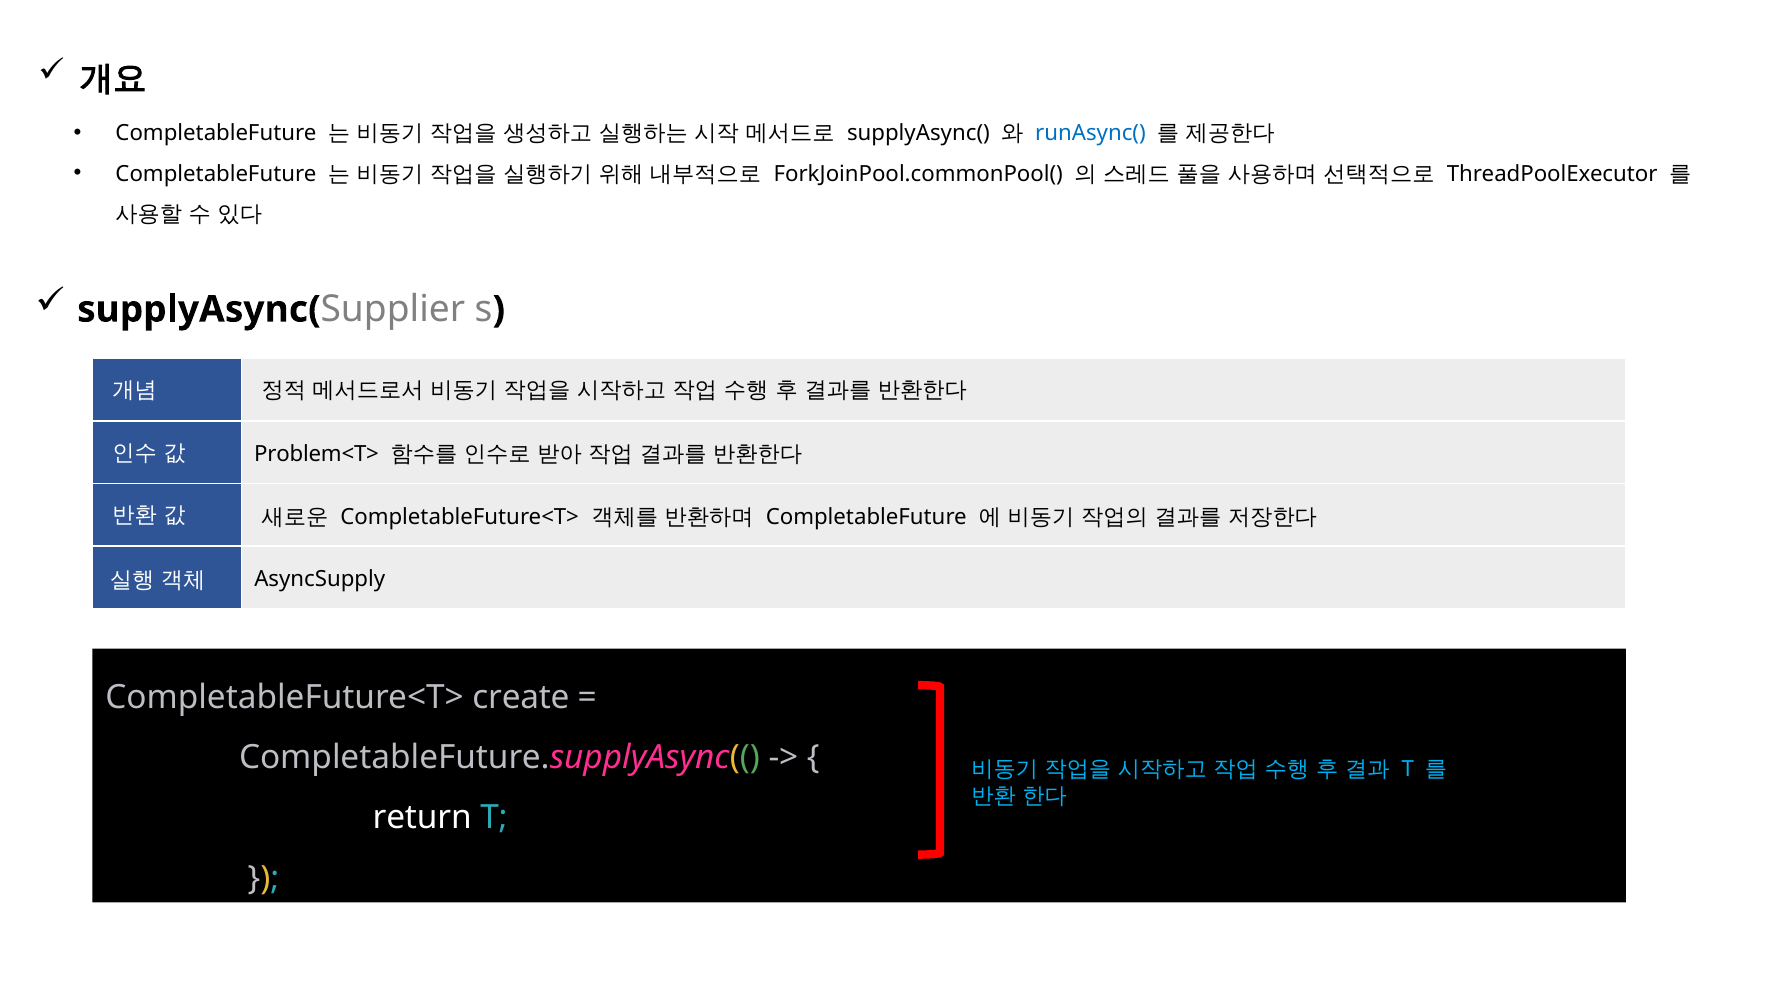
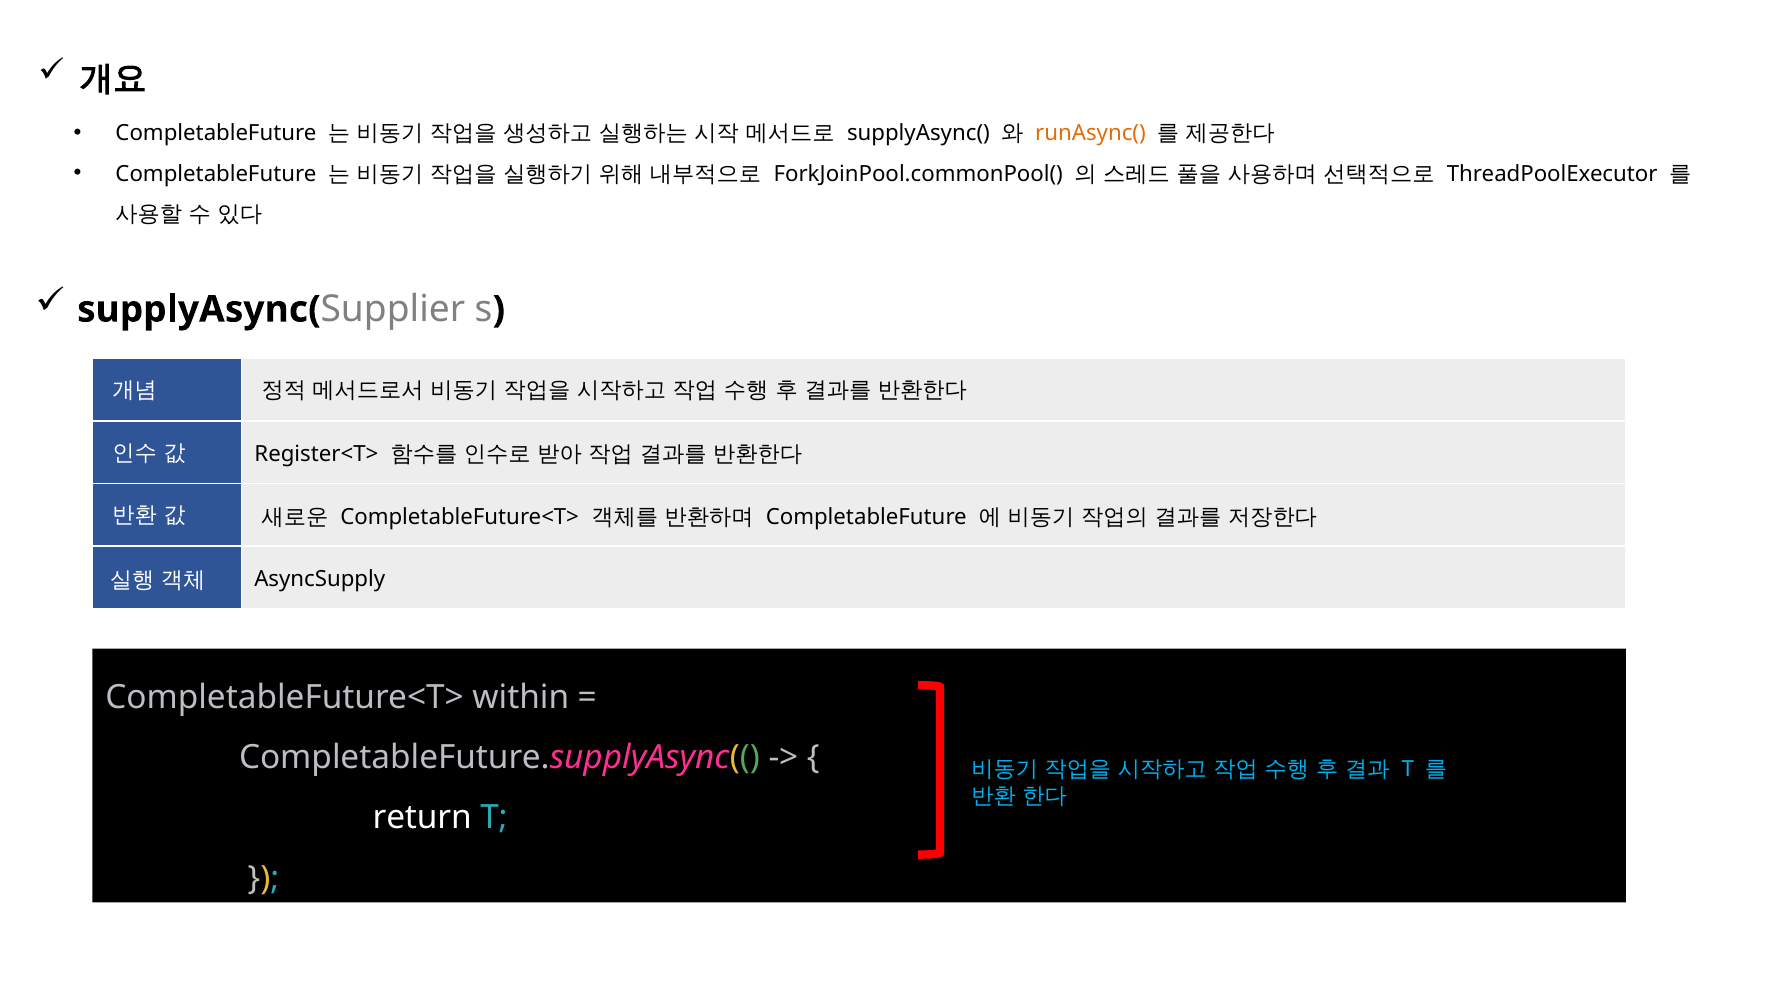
runAsync( colour: blue -> orange
Problem<T>: Problem<T> -> Register<T>
create: create -> within
